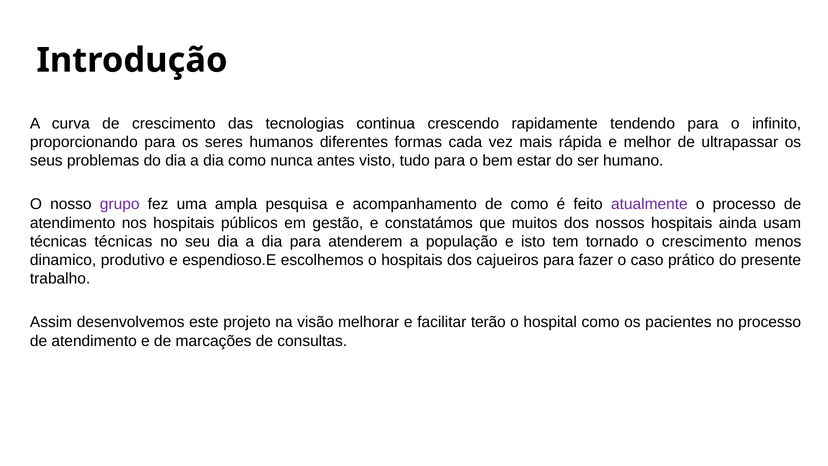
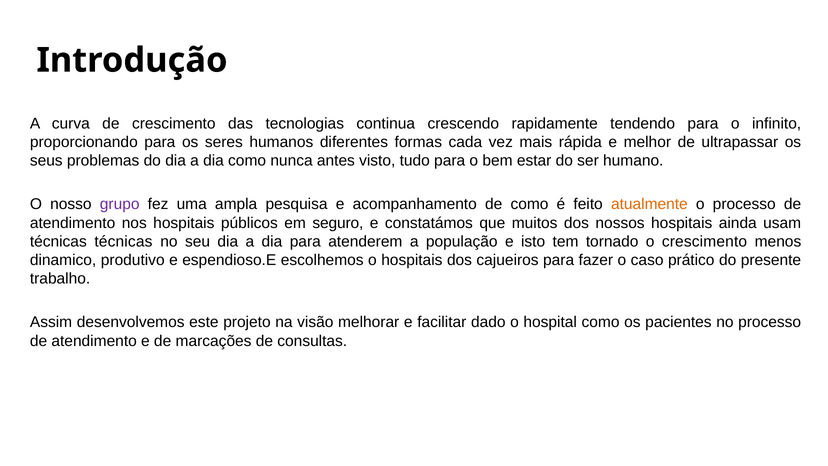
atualmente colour: purple -> orange
gestão: gestão -> seguro
terão: terão -> dado
